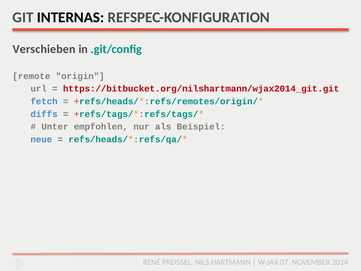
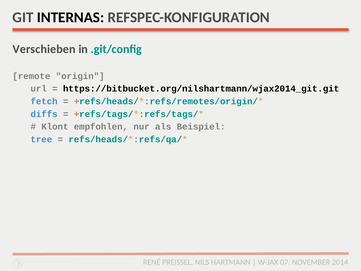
https://bitbucket.org/nilshartmann/wjax2014_git.git colour: red -> black
Unter: Unter -> Klont
neue: neue -> tree
